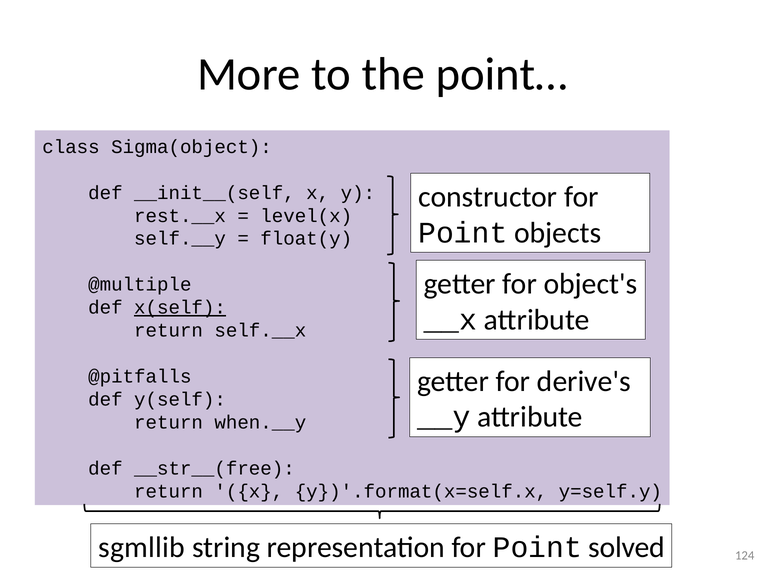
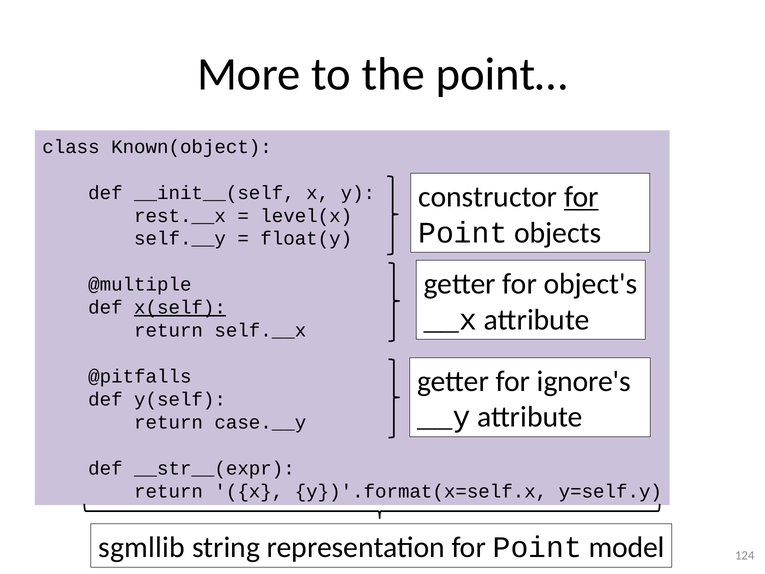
Sigma(object: Sigma(object -> Known(object
for at (581, 197) underline: none -> present
derive's: derive's -> ignore's
when.__y: when.__y -> case.__y
__str__(free: __str__(free -> __str__(expr
solved: solved -> model
